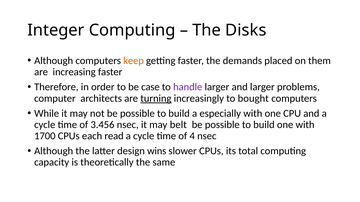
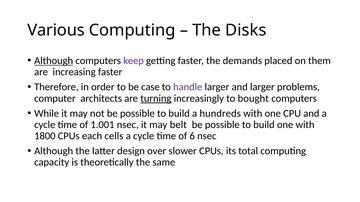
Integer: Integer -> Various
Although at (54, 61) underline: none -> present
keep colour: orange -> purple
especially: especially -> hundreds
3.456: 3.456 -> 1.001
1700: 1700 -> 1800
read: read -> cells
4: 4 -> 6
wins: wins -> over
